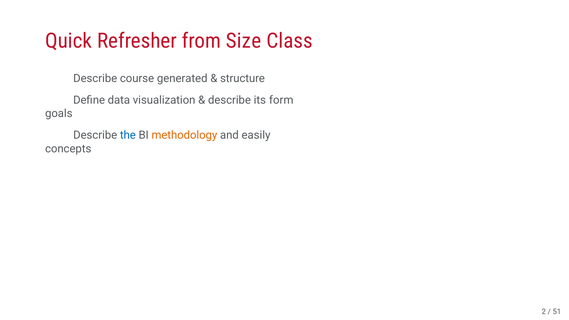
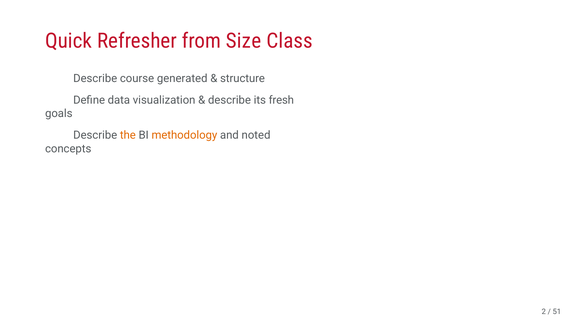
form: form -> fresh
the colour: blue -> orange
easily: easily -> noted
